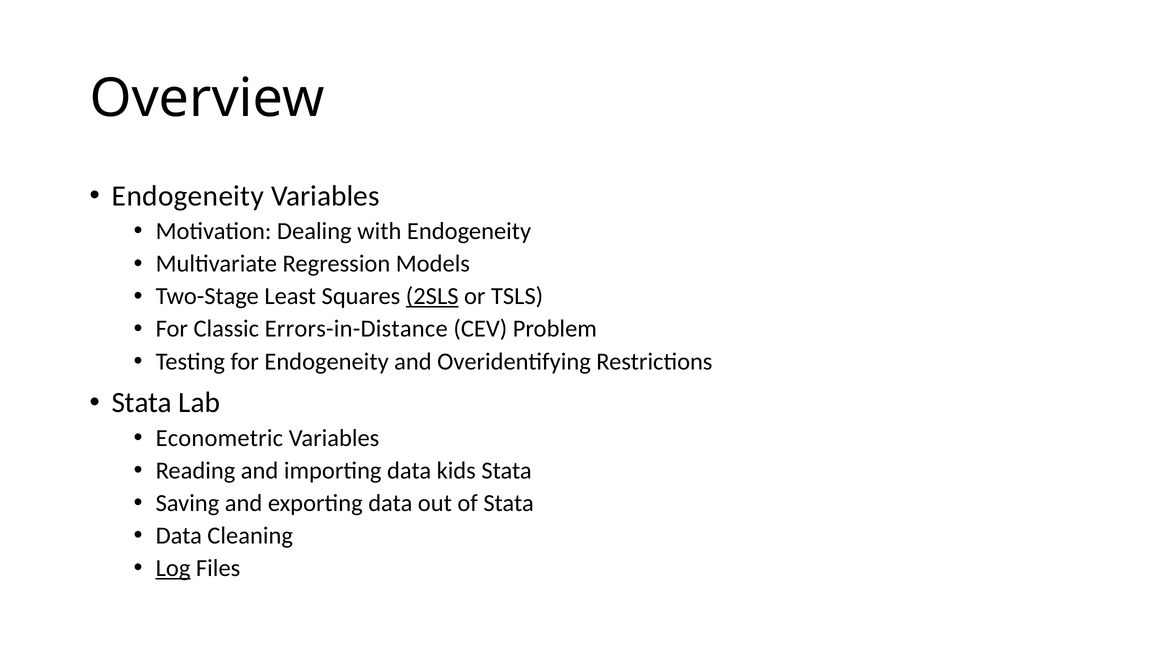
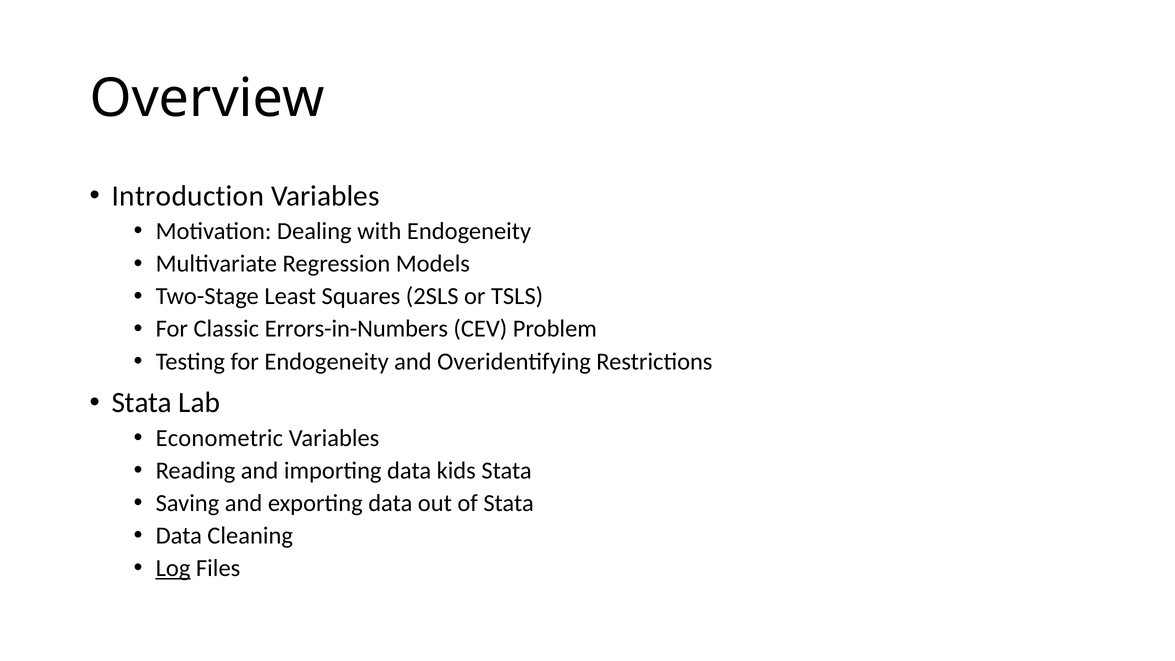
Endogeneity at (188, 196): Endogeneity -> Introduction
2SLS underline: present -> none
Errors-in-Distance: Errors-in-Distance -> Errors-in-Numbers
